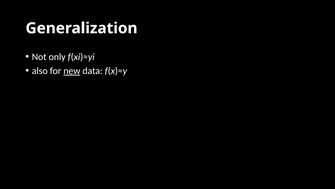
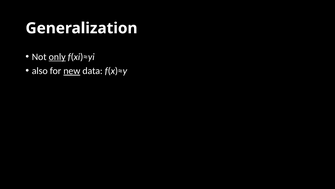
only underline: none -> present
